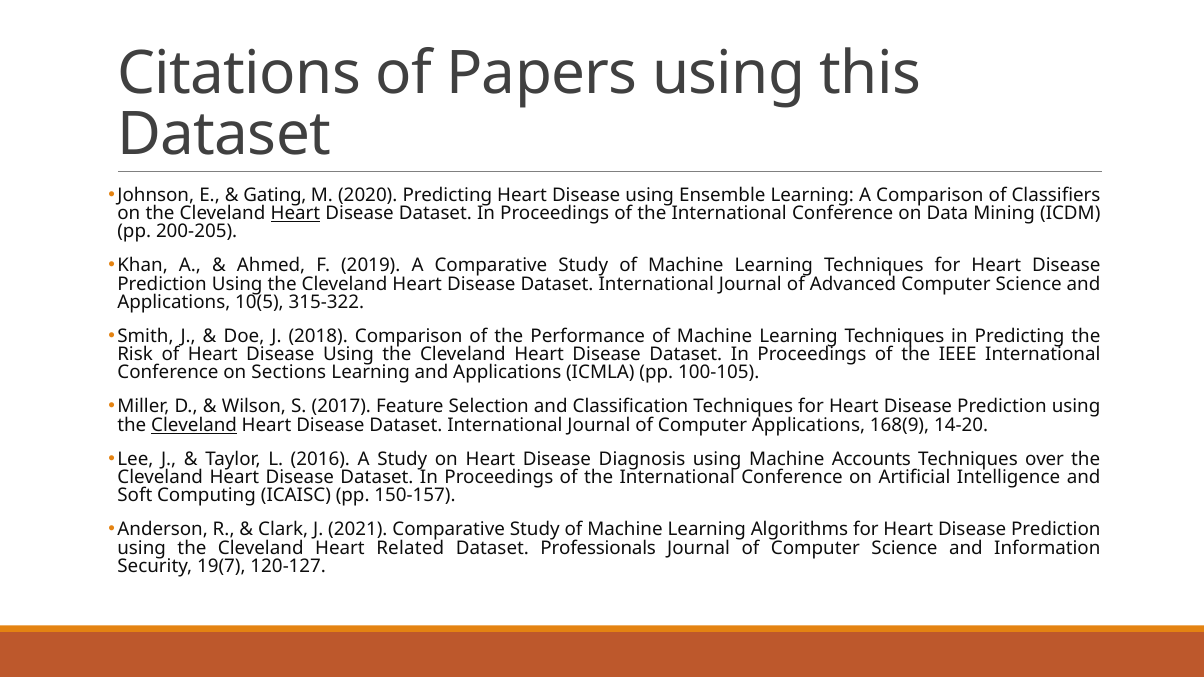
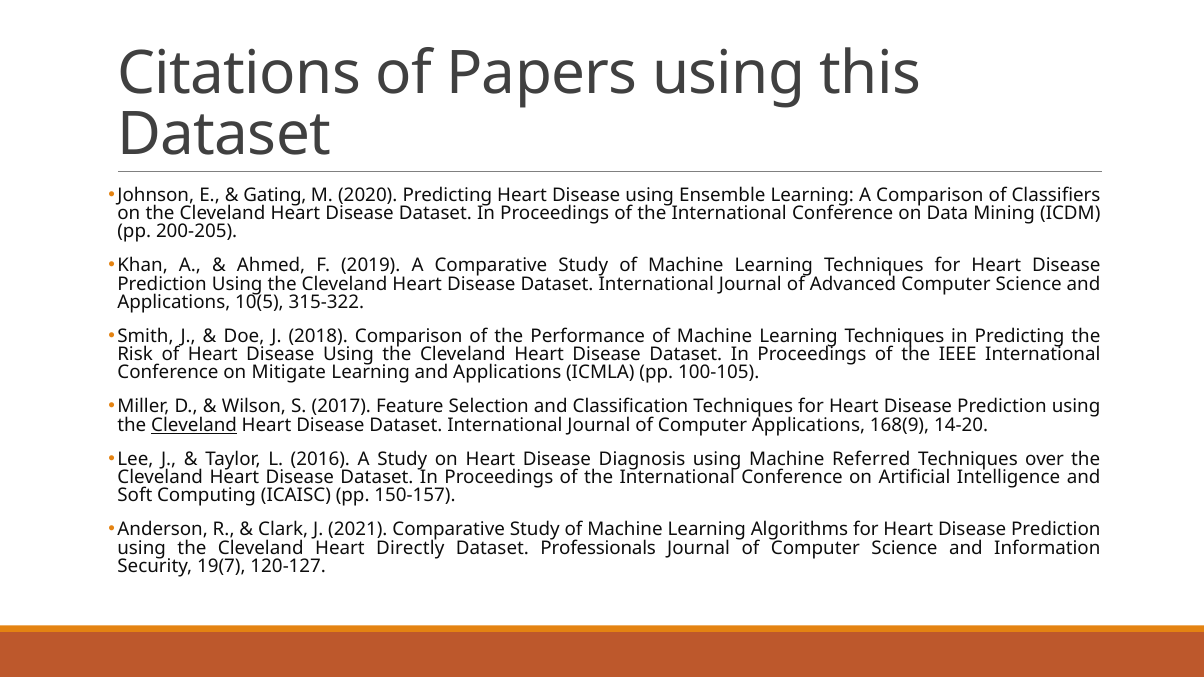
Heart at (295, 213) underline: present -> none
Sections: Sections -> Mitigate
Accounts: Accounts -> Referred
Related: Related -> Directly
